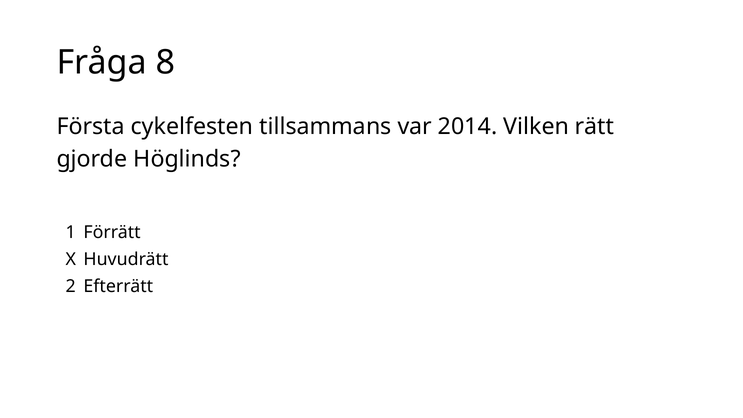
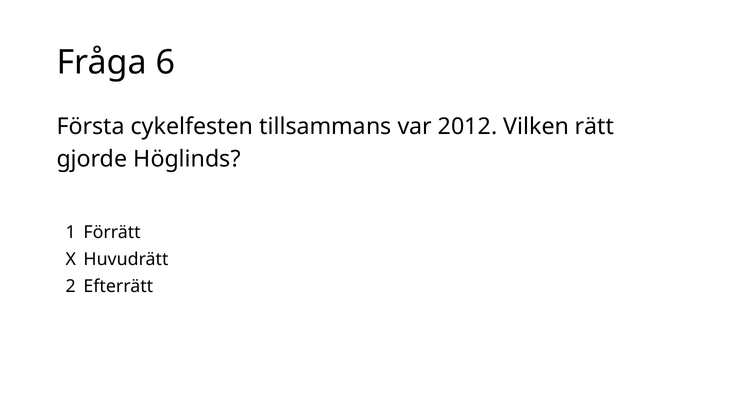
8: 8 -> 6
2014: 2014 -> 2012
